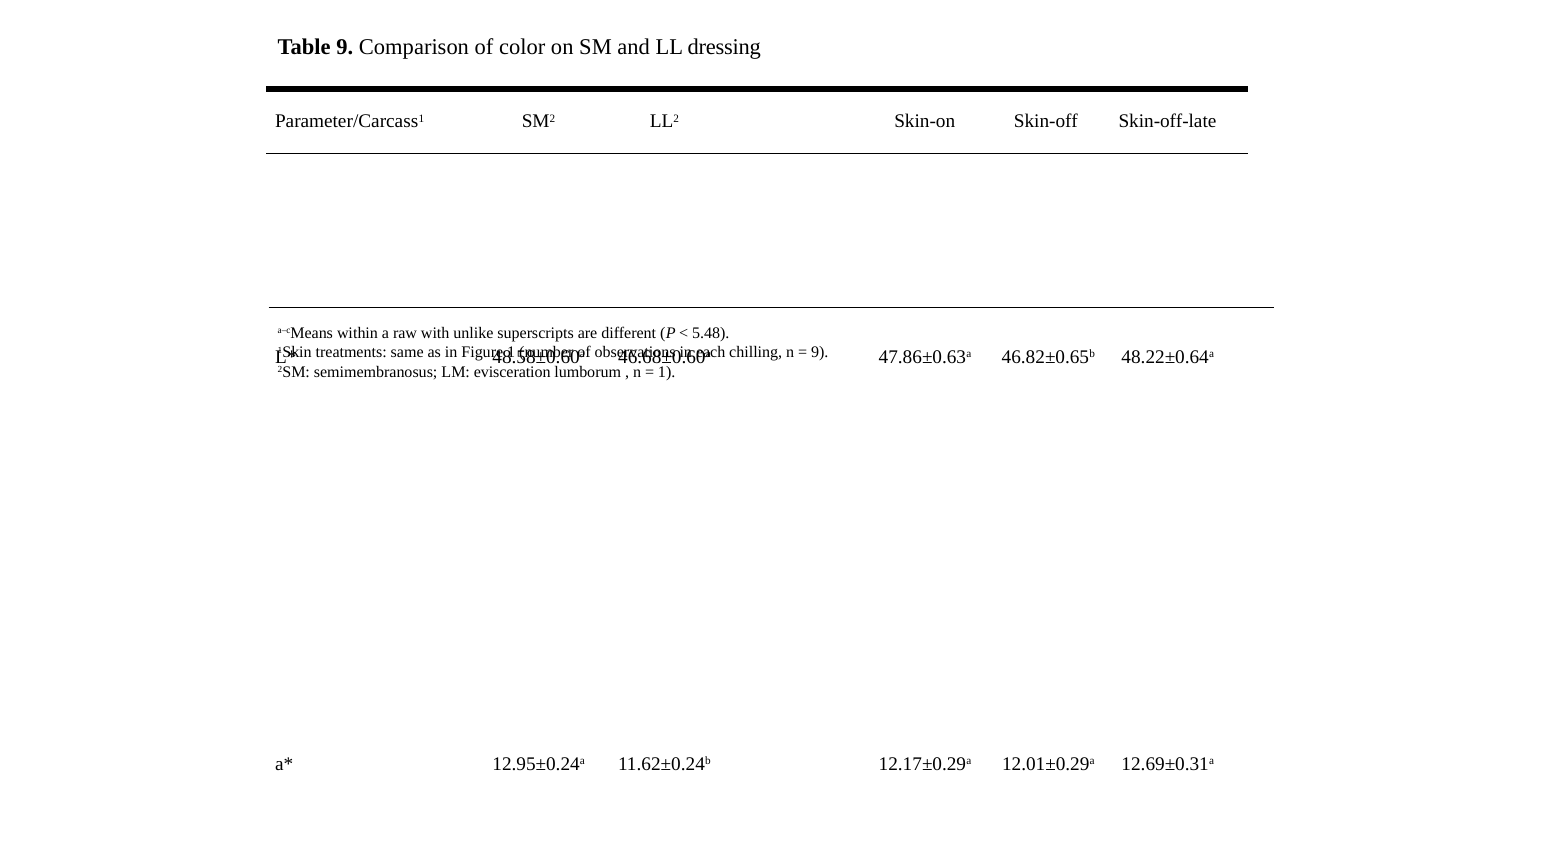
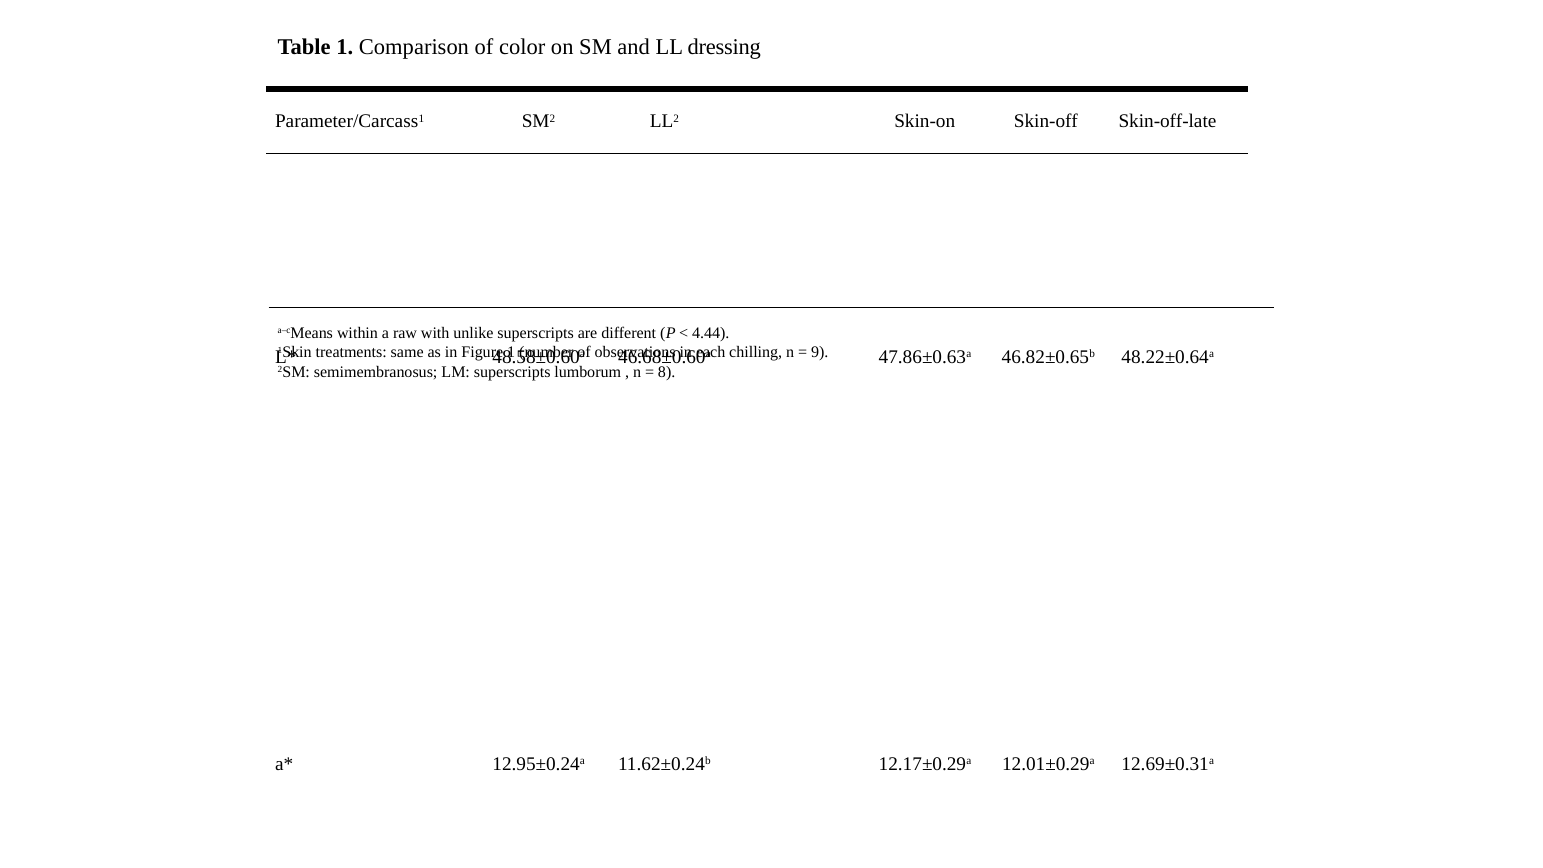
Table 9: 9 -> 1
5.48: 5.48 -> 4.44
LM evisceration: evisceration -> superscripts
1 at (667, 372): 1 -> 8
